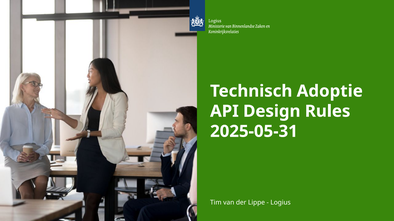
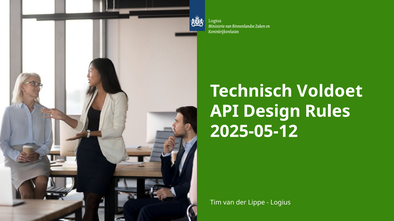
Adoptie: Adoptie -> Voldoet
2025-05-31: 2025-05-31 -> 2025-05-12
